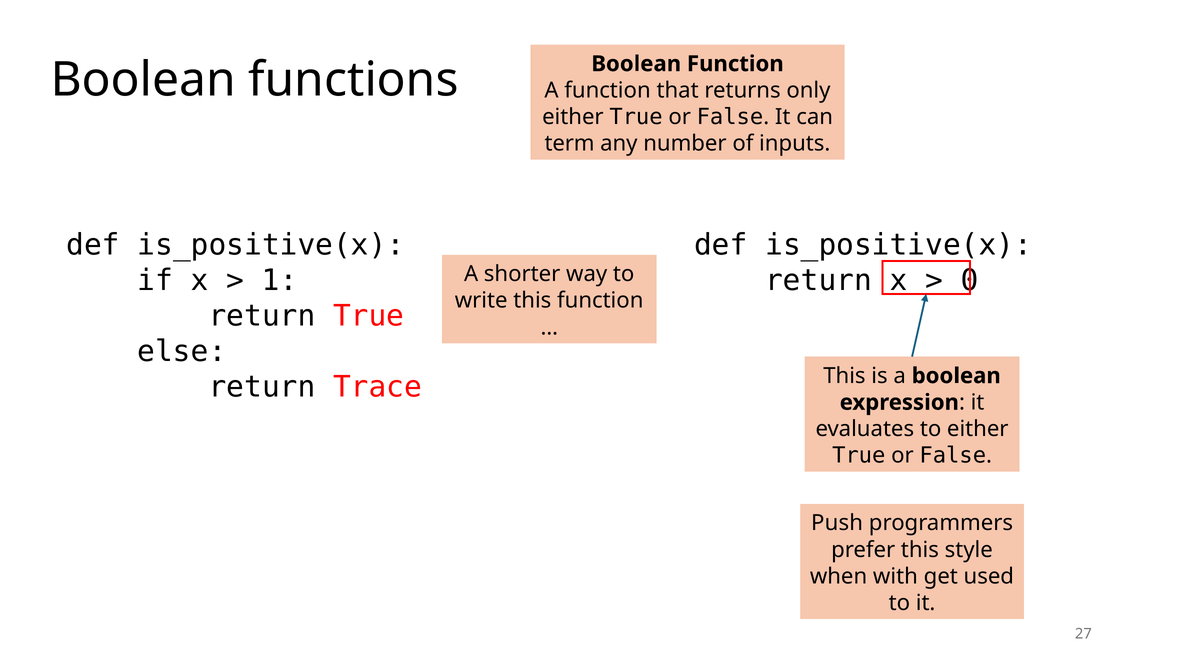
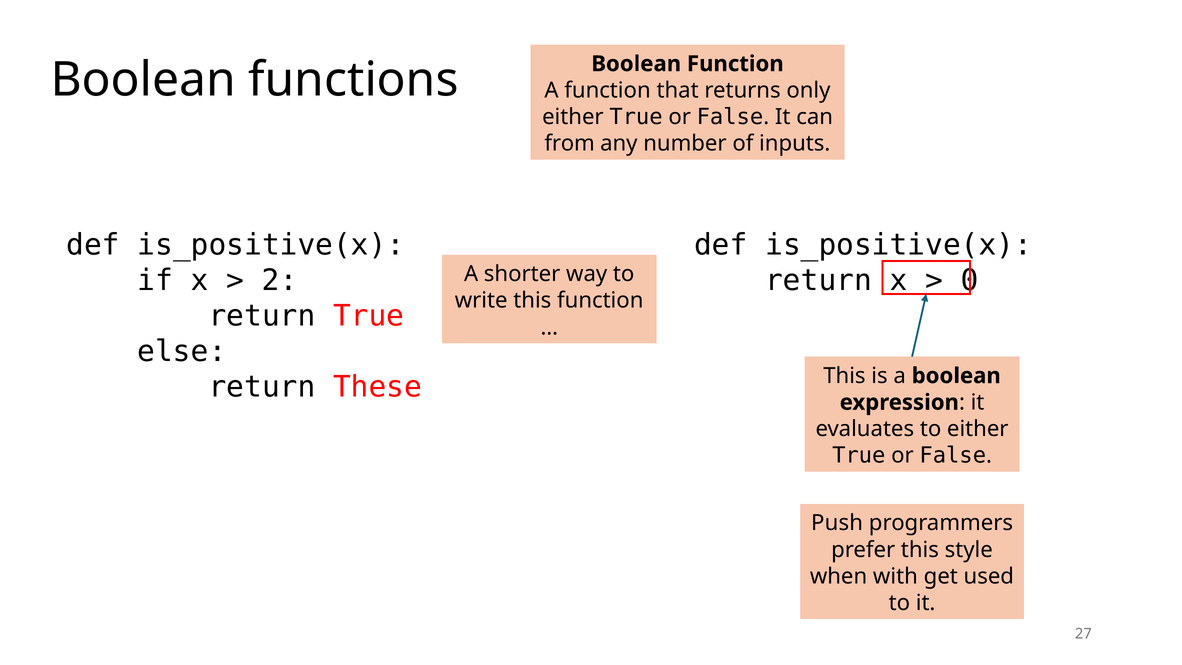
term: term -> from
1: 1 -> 2
Trace: Trace -> These
